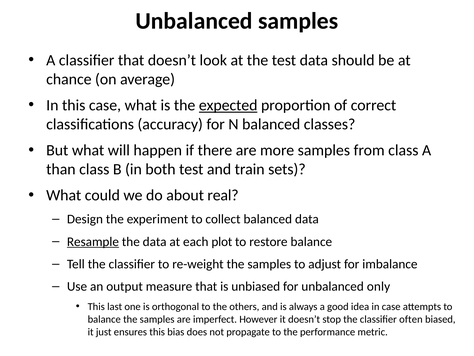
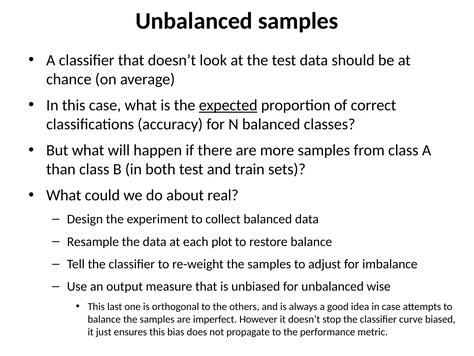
Resample underline: present -> none
only: only -> wise
often: often -> curve
